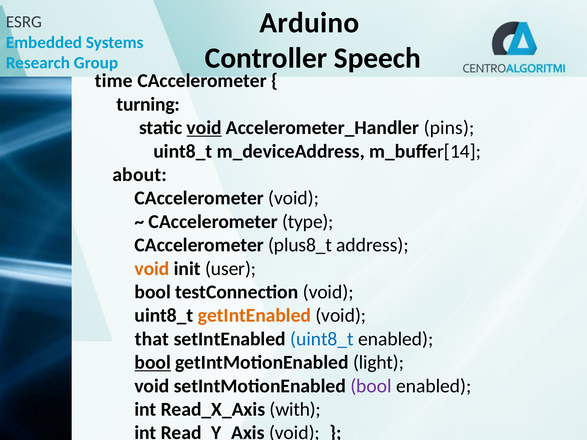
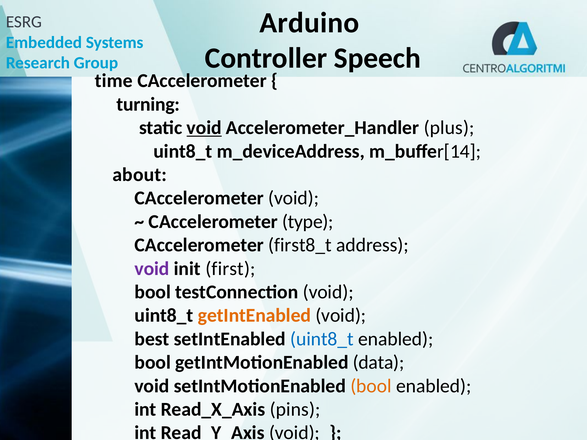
pins: pins -> plus
plus8_t: plus8_t -> first8_t
void at (152, 269) colour: orange -> purple
user: user -> first
that: that -> best
bool at (153, 363) underline: present -> none
light: light -> data
bool at (371, 386) colour: purple -> orange
with: with -> pins
